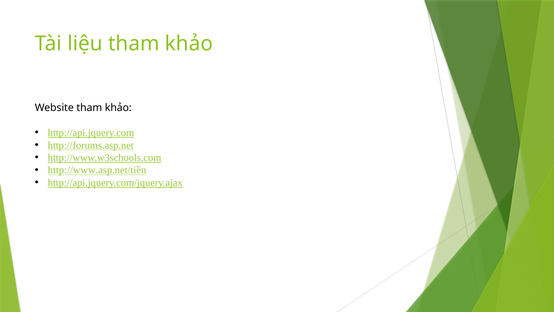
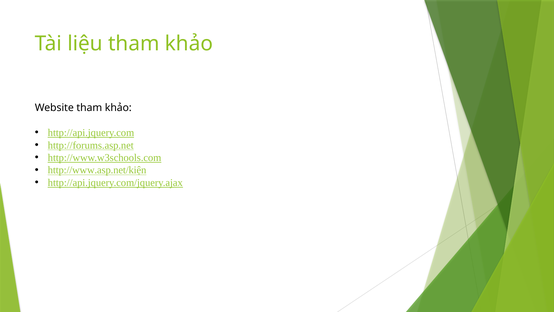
http://www.asp.net/tiền: http://www.asp.net/tiền -> http://www.asp.net/kiện
